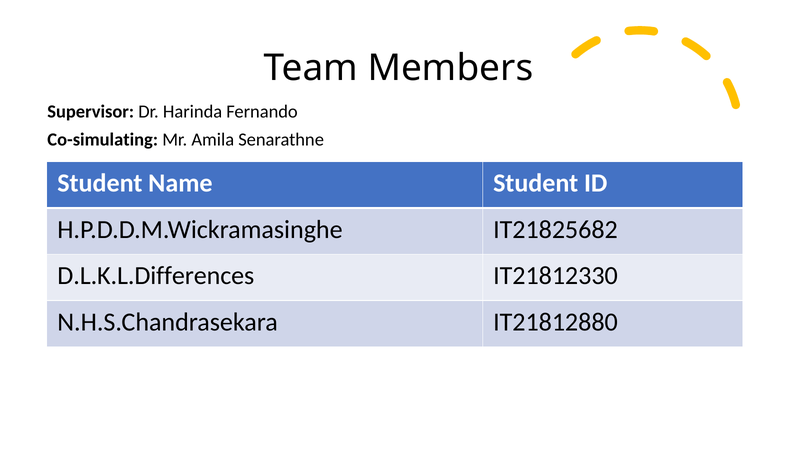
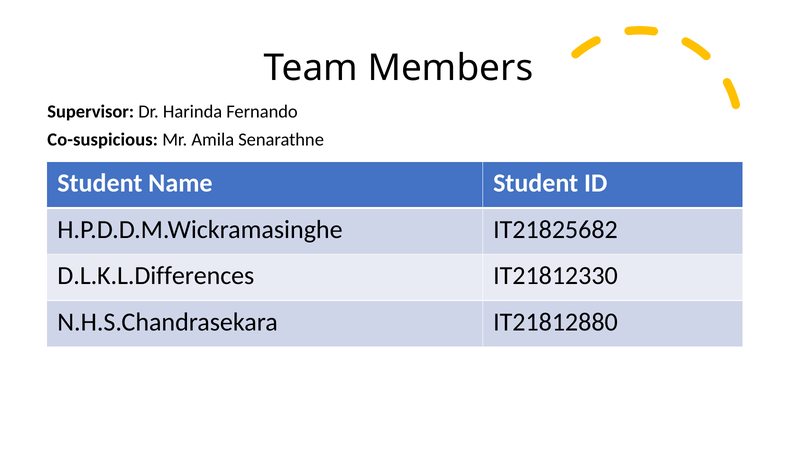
Co-simulating: Co-simulating -> Co-suspicious
